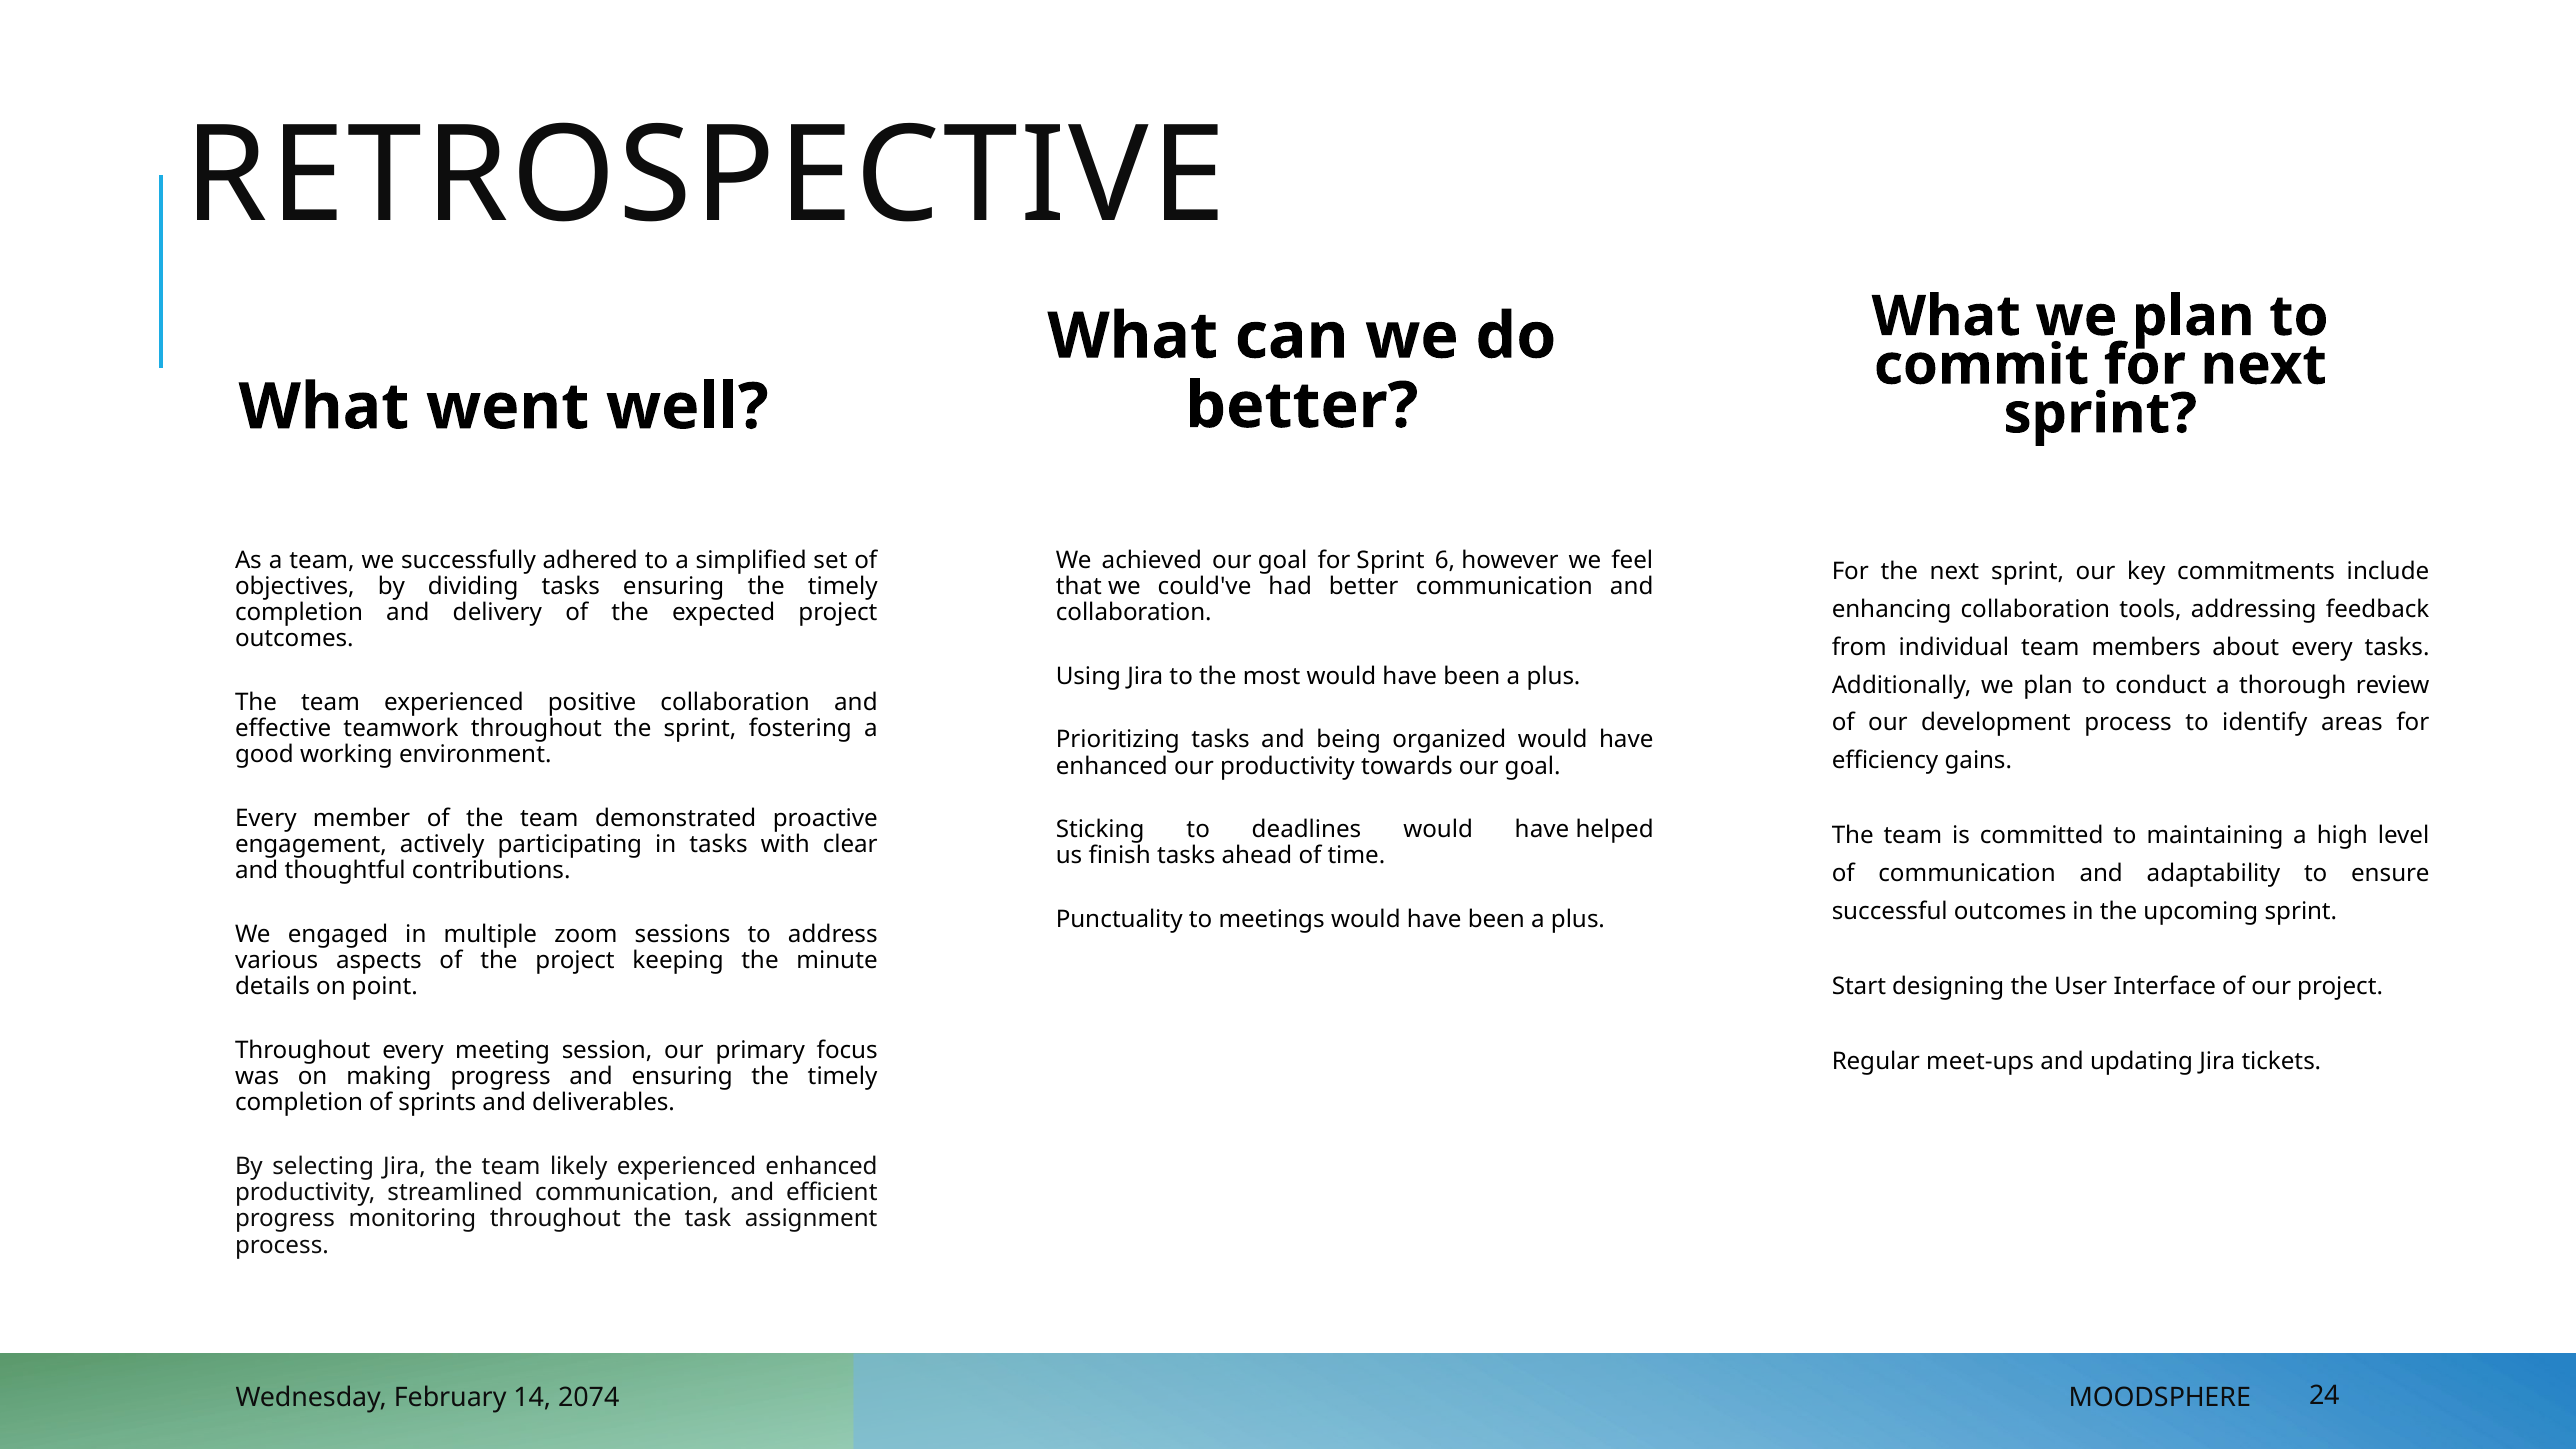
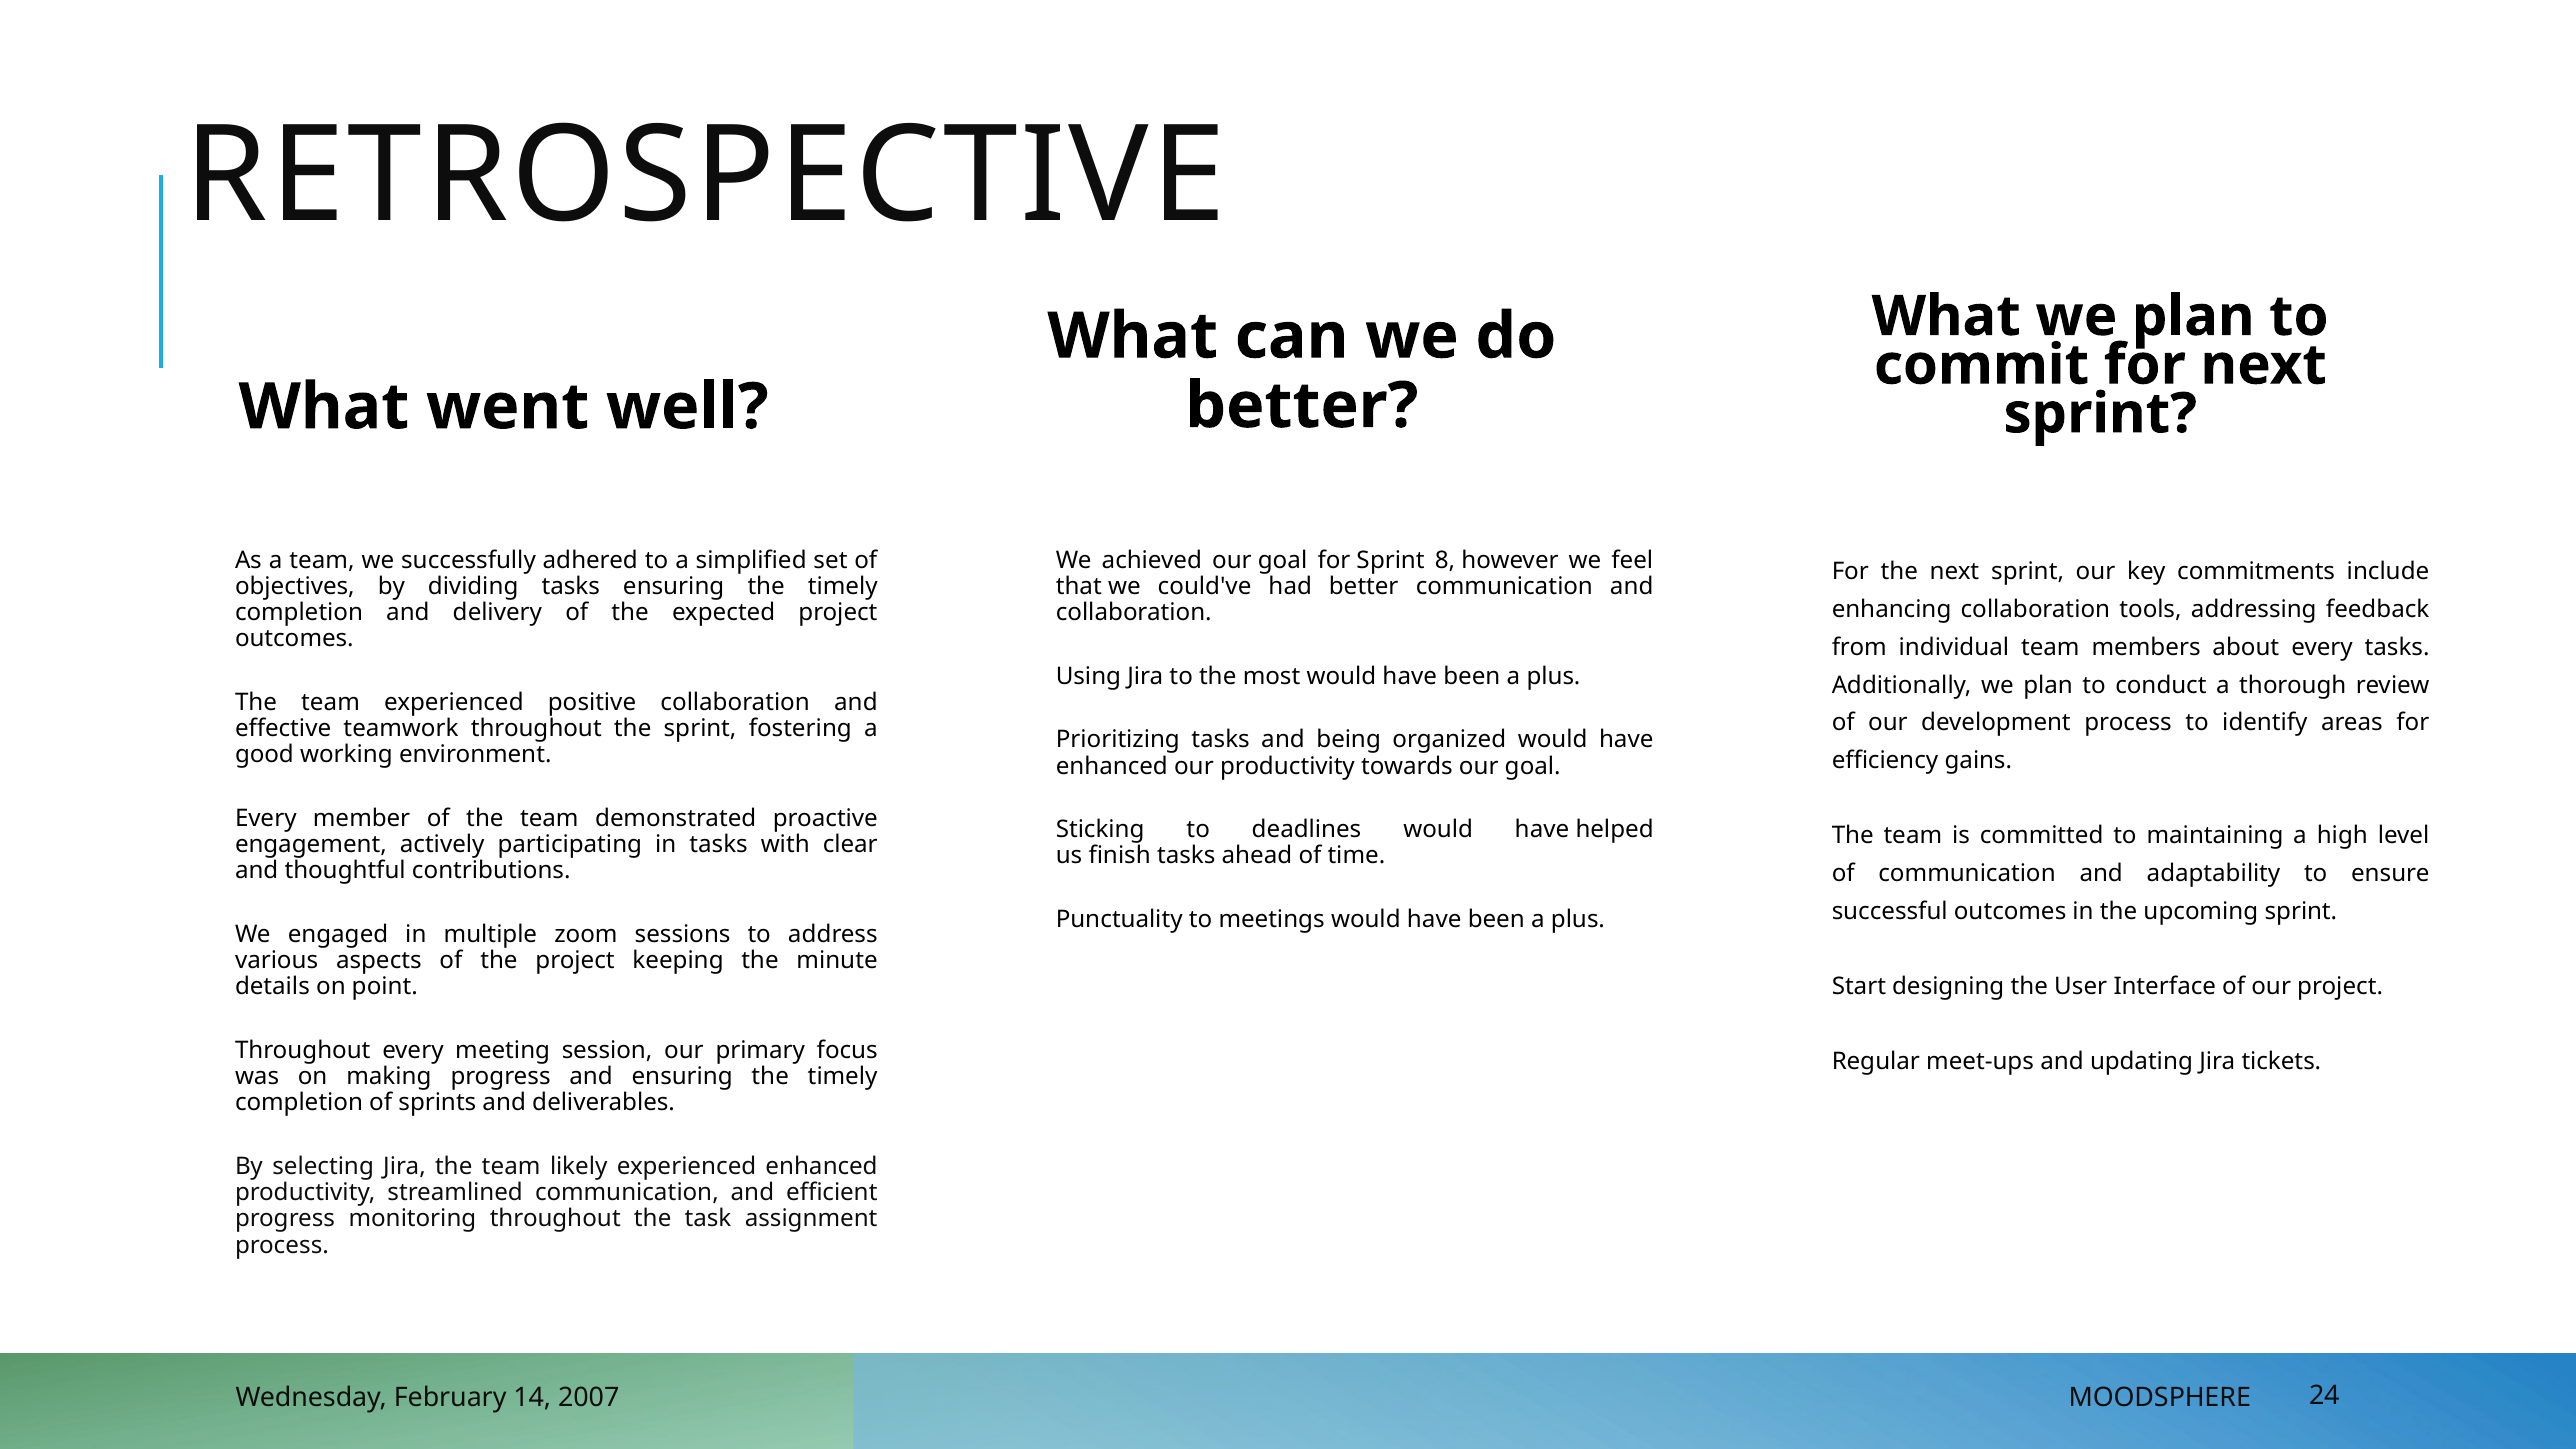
6: 6 -> 8
2074: 2074 -> 2007
